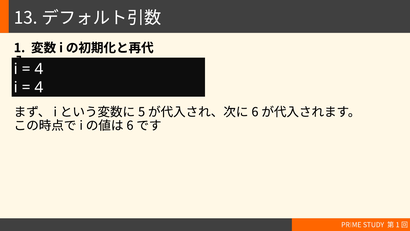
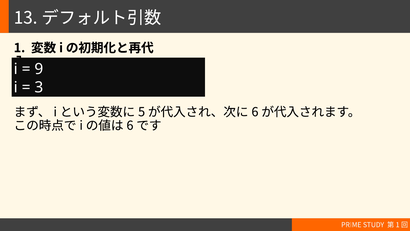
4 at (39, 69): 4 -> 9
4 at (39, 87): 4 -> 3
